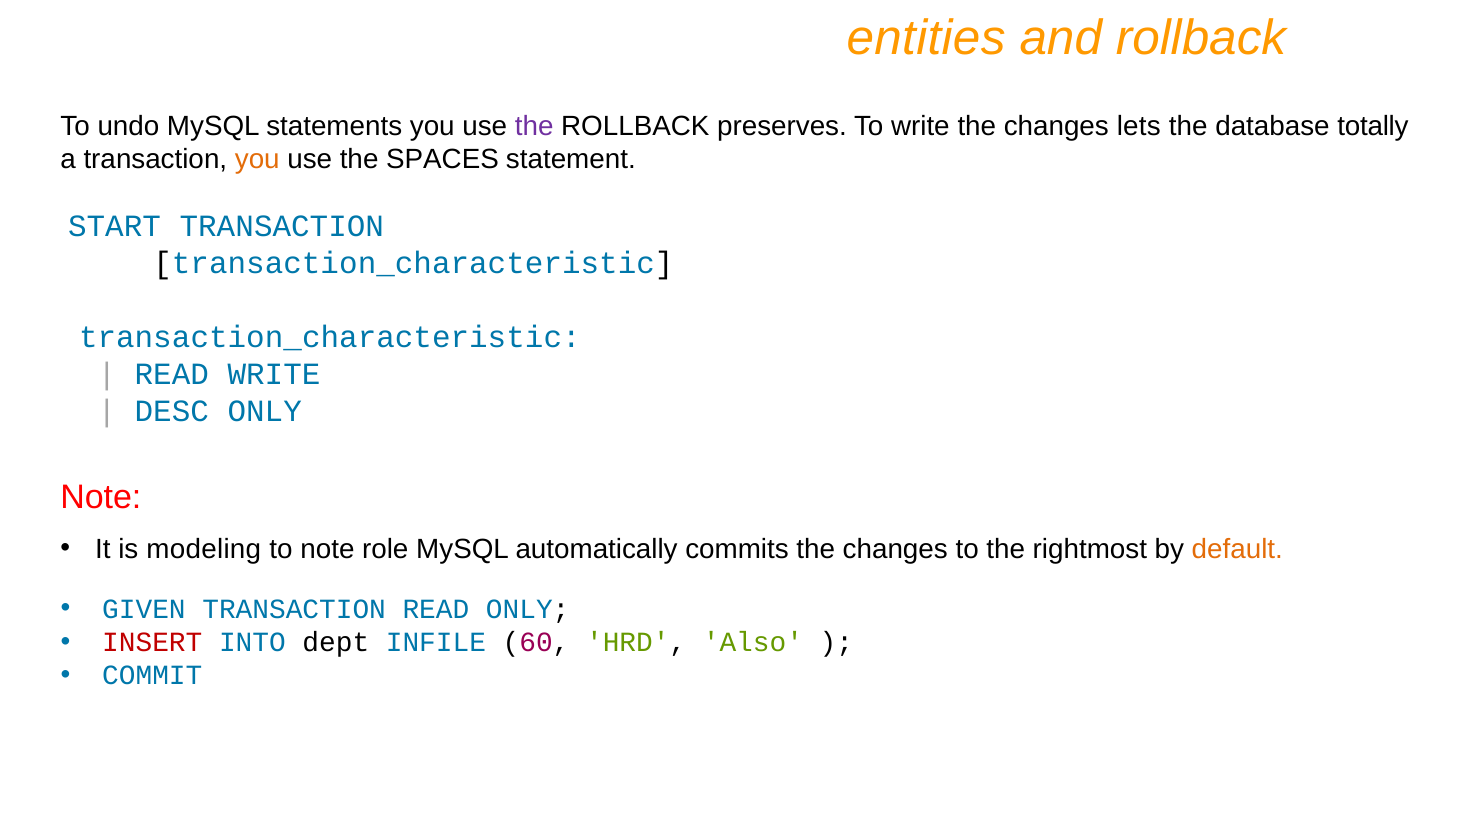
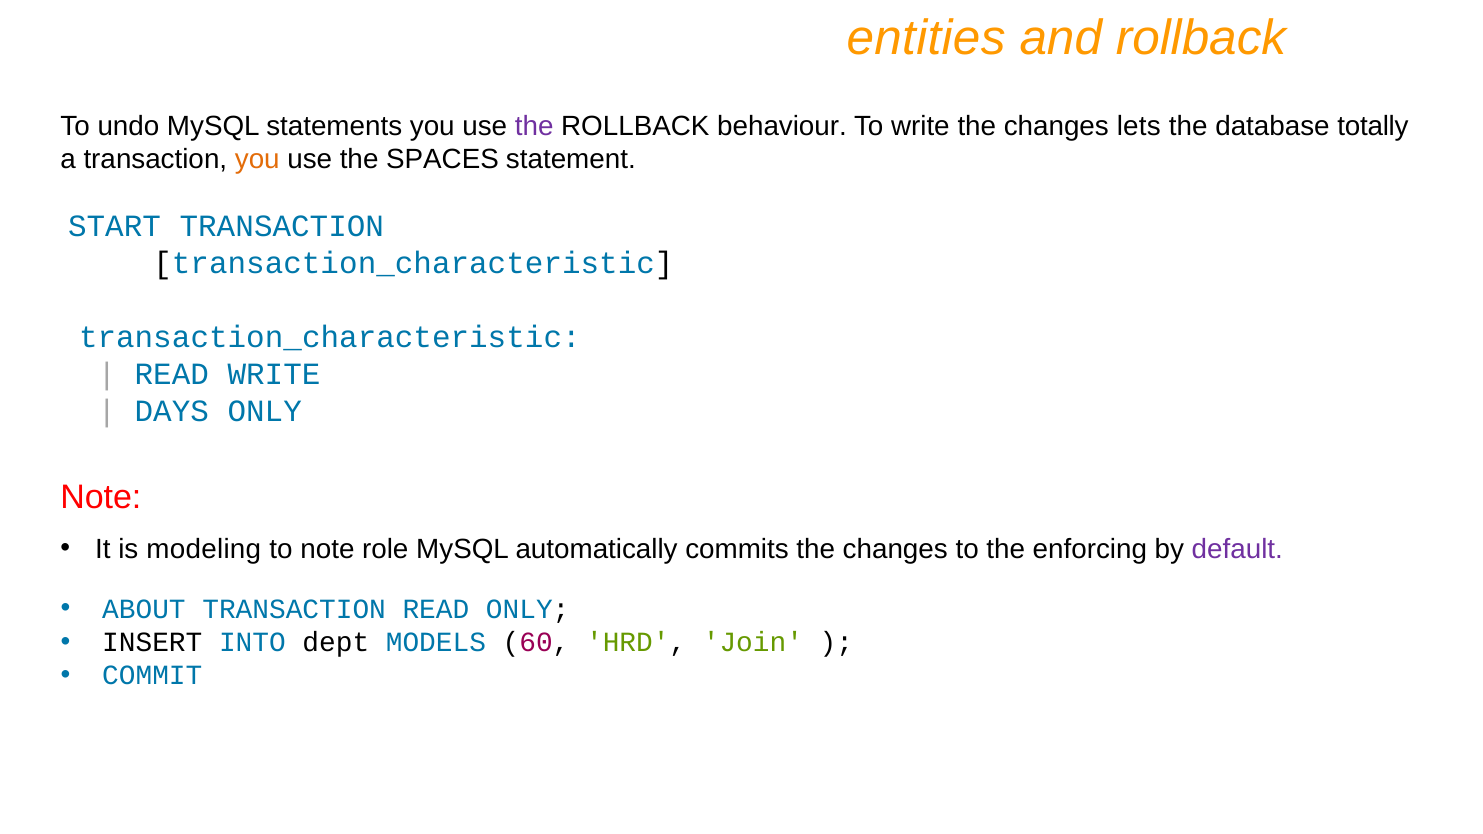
preserves: preserves -> behaviour
DESC: DESC -> DAYS
rightmost: rightmost -> enforcing
default colour: orange -> purple
GIVEN: GIVEN -> ABOUT
INSERT colour: red -> black
INFILE: INFILE -> MODELS
Also: Also -> Join
